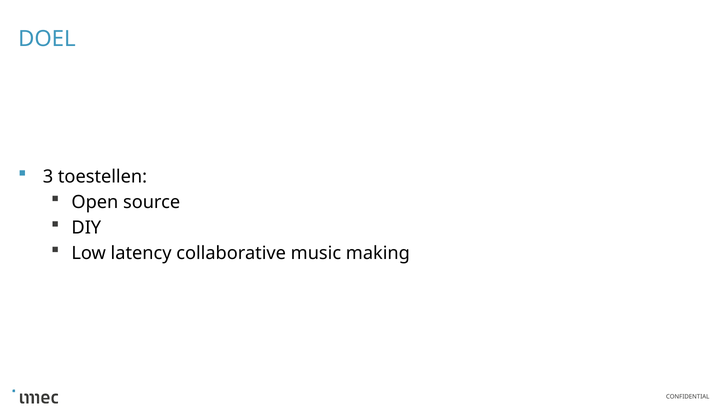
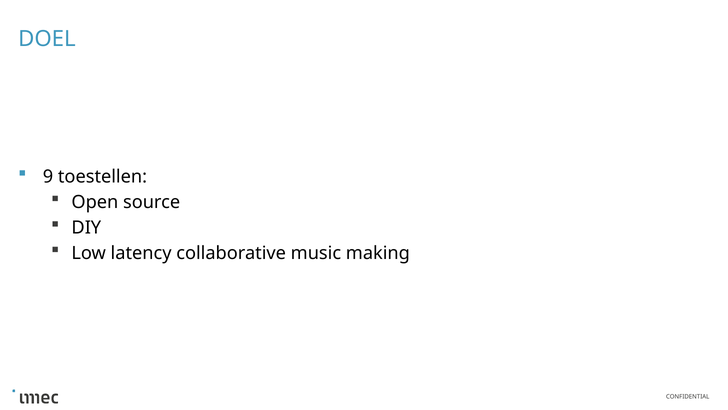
3: 3 -> 9
